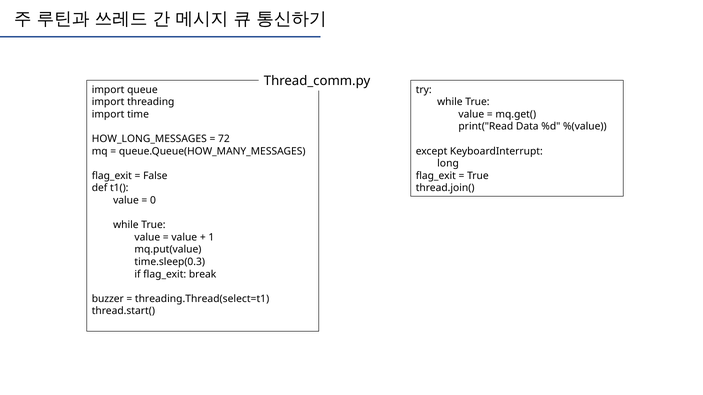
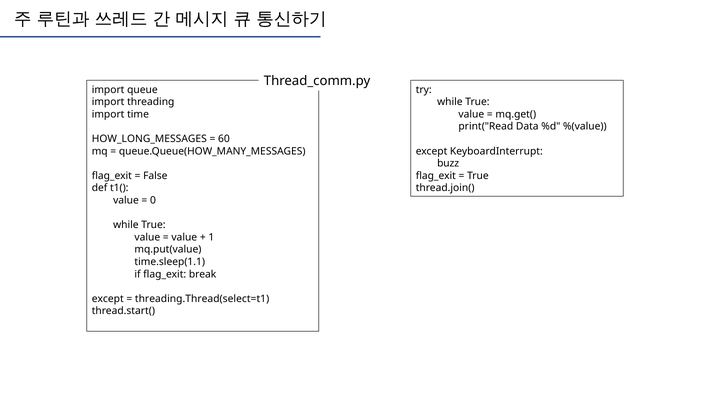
72: 72 -> 60
long: long -> buzz
time.sleep(0.3: time.sleep(0.3 -> time.sleep(1.1
buzzer at (108, 299): buzzer -> except
